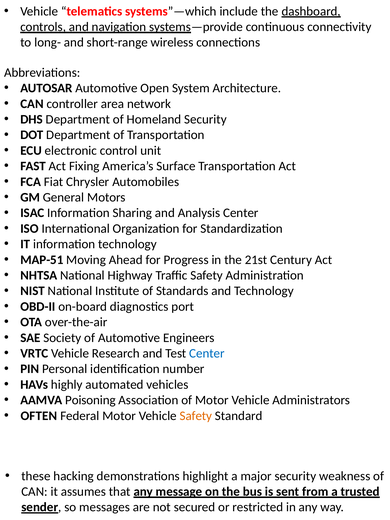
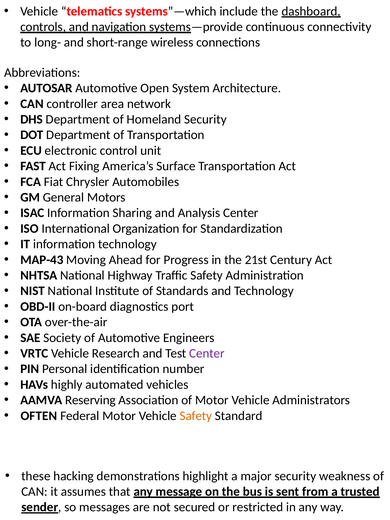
MAP-51: MAP-51 -> MAP-43
Center at (207, 353) colour: blue -> purple
Poisoning: Poisoning -> Reserving
